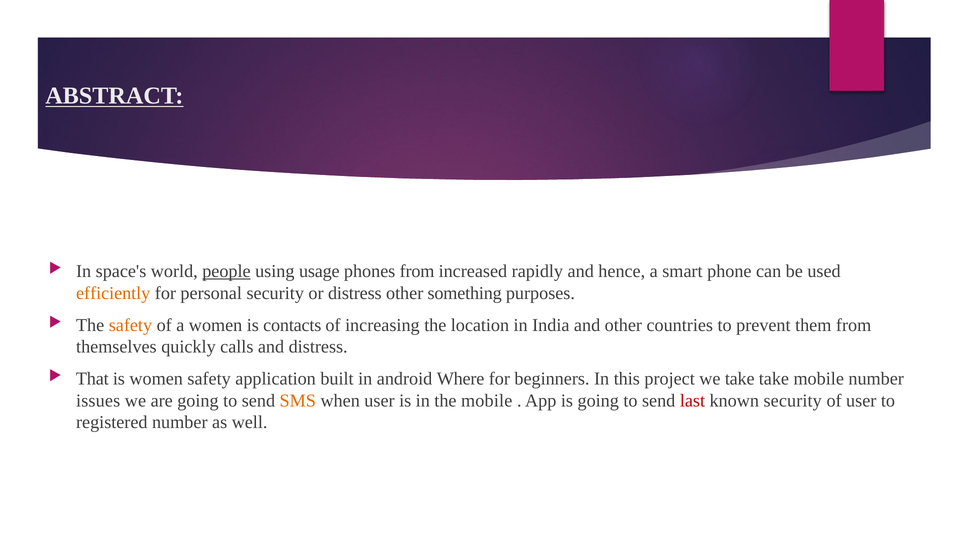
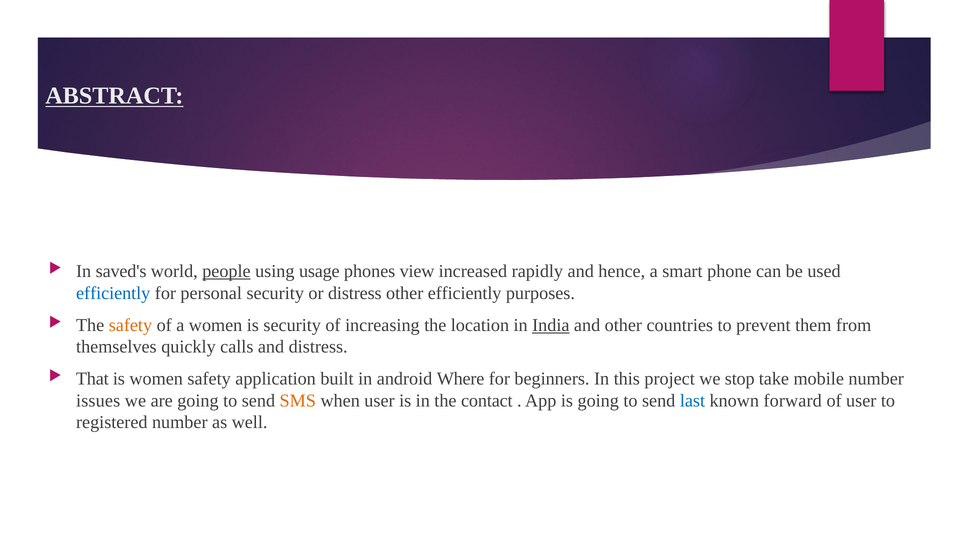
space's: space's -> saved's
phones from: from -> view
efficiently at (113, 293) colour: orange -> blue
other something: something -> efficiently
is contacts: contacts -> security
India underline: none -> present
we take: take -> stop
the mobile: mobile -> contact
last colour: red -> blue
known security: security -> forward
